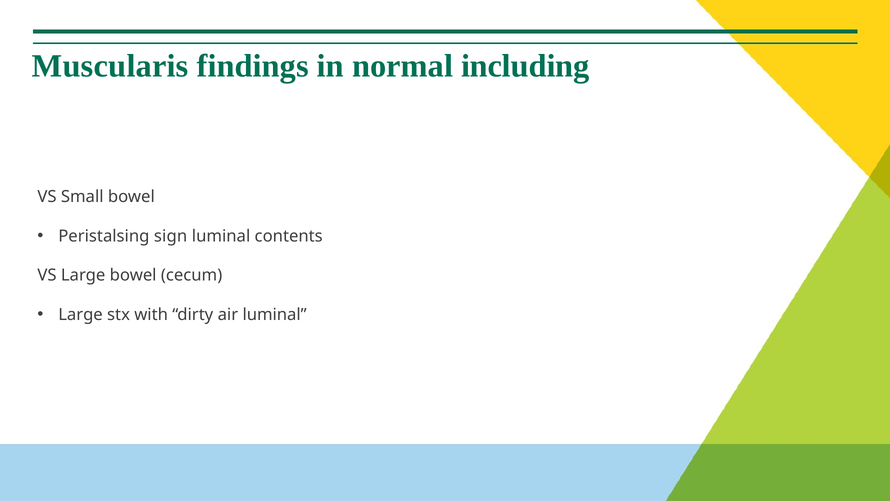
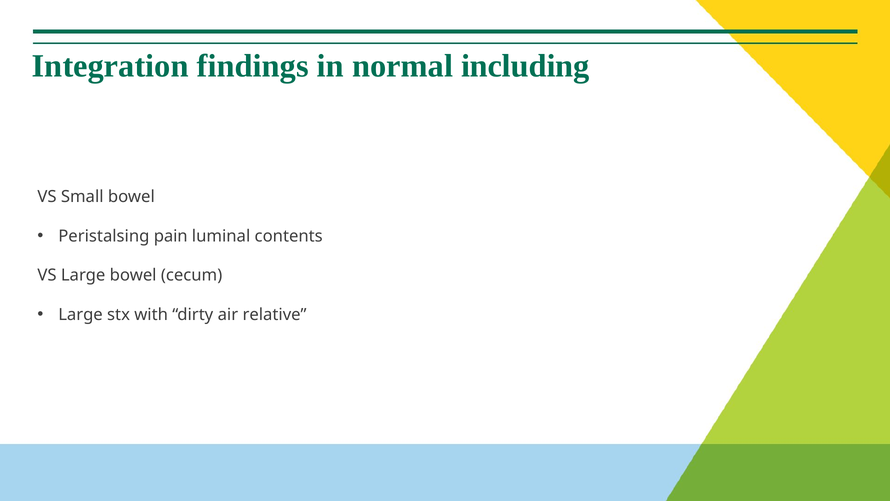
Muscularis: Muscularis -> Integration
sign: sign -> pain
air luminal: luminal -> relative
